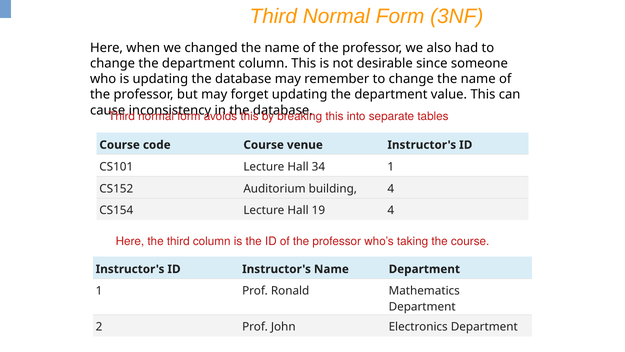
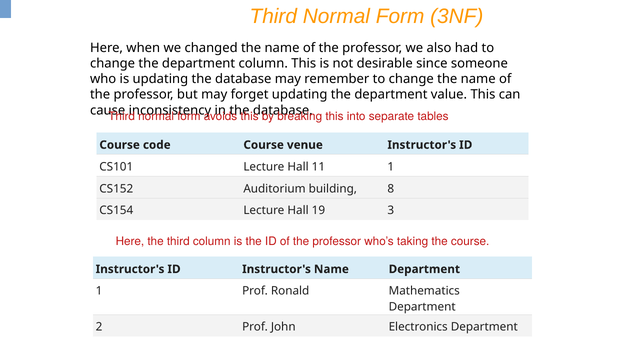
34: 34 -> 11
building 4: 4 -> 8
19 4: 4 -> 3
